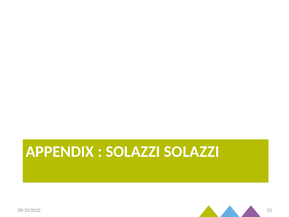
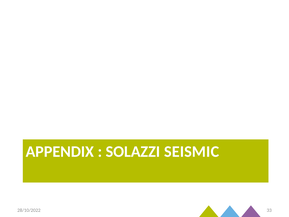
SOLAZZI SOLAZZI: SOLAZZI -> SEISMIC
